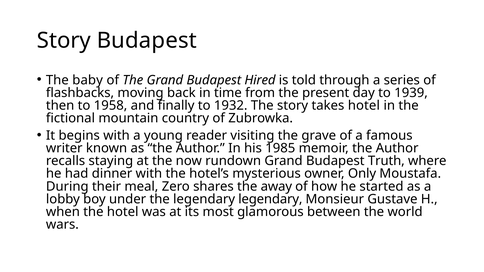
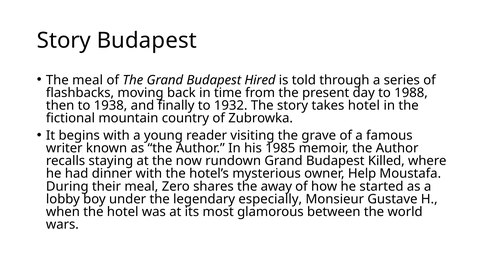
The baby: baby -> meal
1939: 1939 -> 1988
1958: 1958 -> 1938
Truth: Truth -> Killed
Only: Only -> Help
legendary legendary: legendary -> especially
